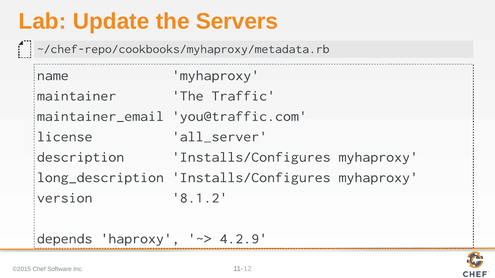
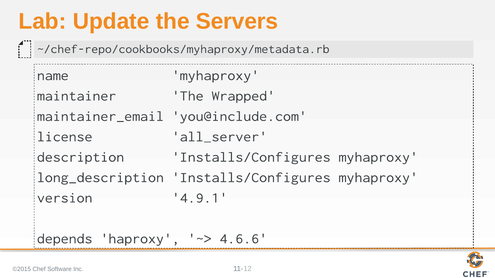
Traffic: Traffic -> Wrapped
you@traffic.com: you@traffic.com -> you@include.com
8.1.2: 8.1.2 -> 4.9.1
4.2.9: 4.2.9 -> 4.6.6
